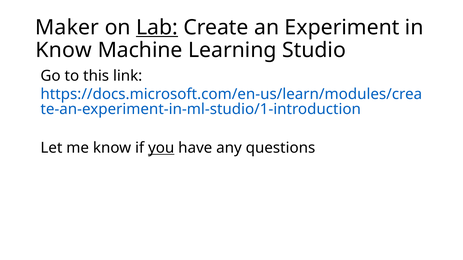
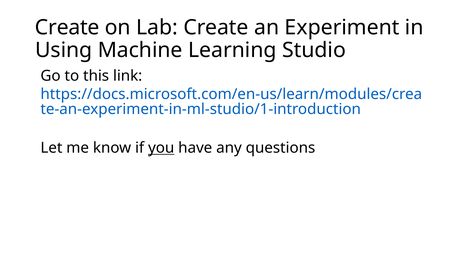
Maker at (67, 27): Maker -> Create
Lab underline: present -> none
Know at (64, 50): Know -> Using
